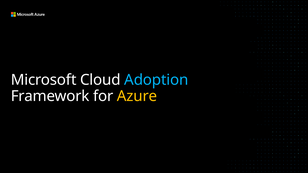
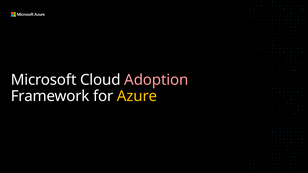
Adoption colour: light blue -> pink
